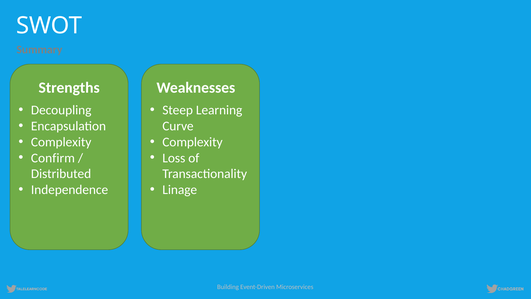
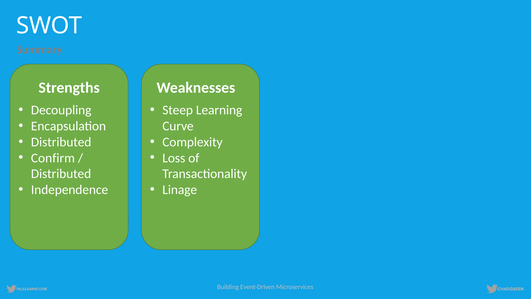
Complexity at (61, 142): Complexity -> Distributed
